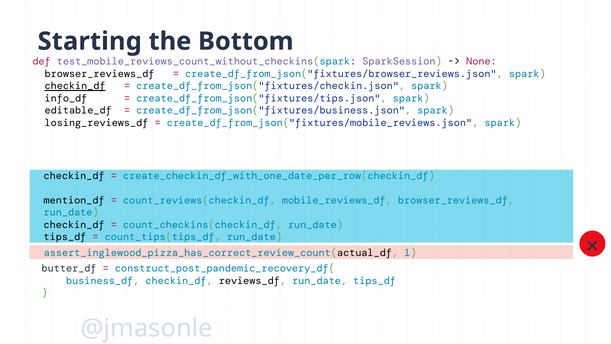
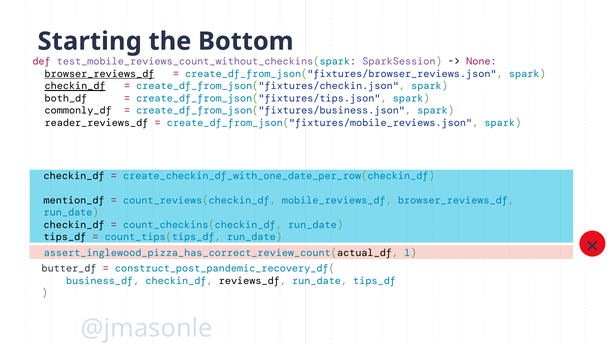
browser_reviews_df at (100, 74) underline: none -> present
info_df: info_df -> both_df
editable_df: editable_df -> commonly_df
losing_reviews_df: losing_reviews_df -> reader_reviews_df
